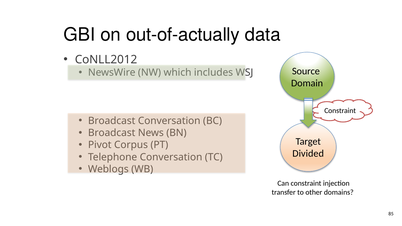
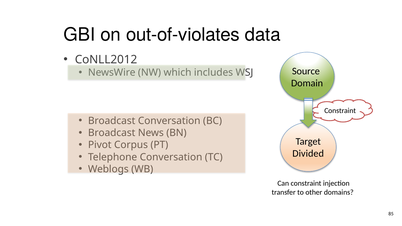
out-of-actually: out-of-actually -> out-of-violates
